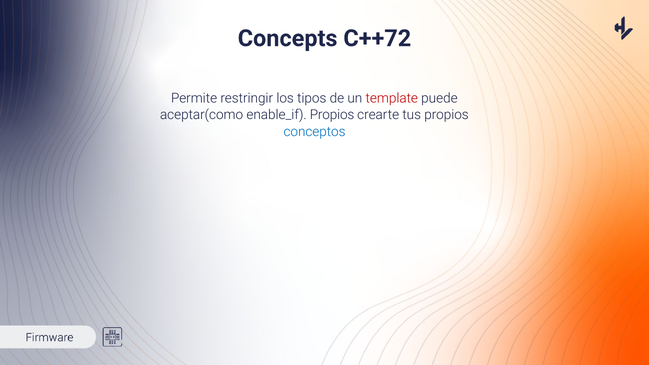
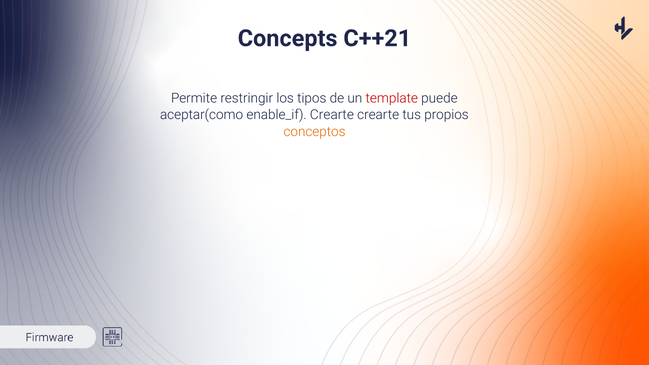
C++72: C++72 -> C++21
enable_if Propios: Propios -> Crearte
conceptos colour: blue -> orange
